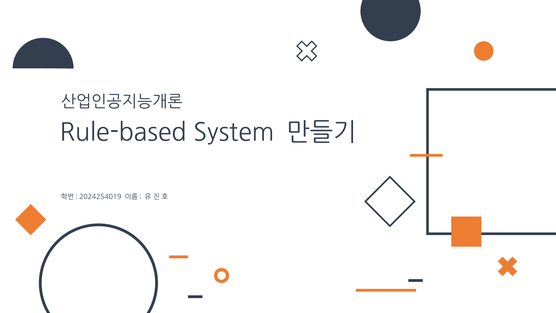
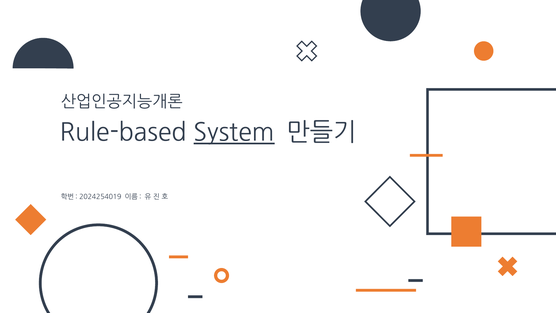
System underline: none -> present
